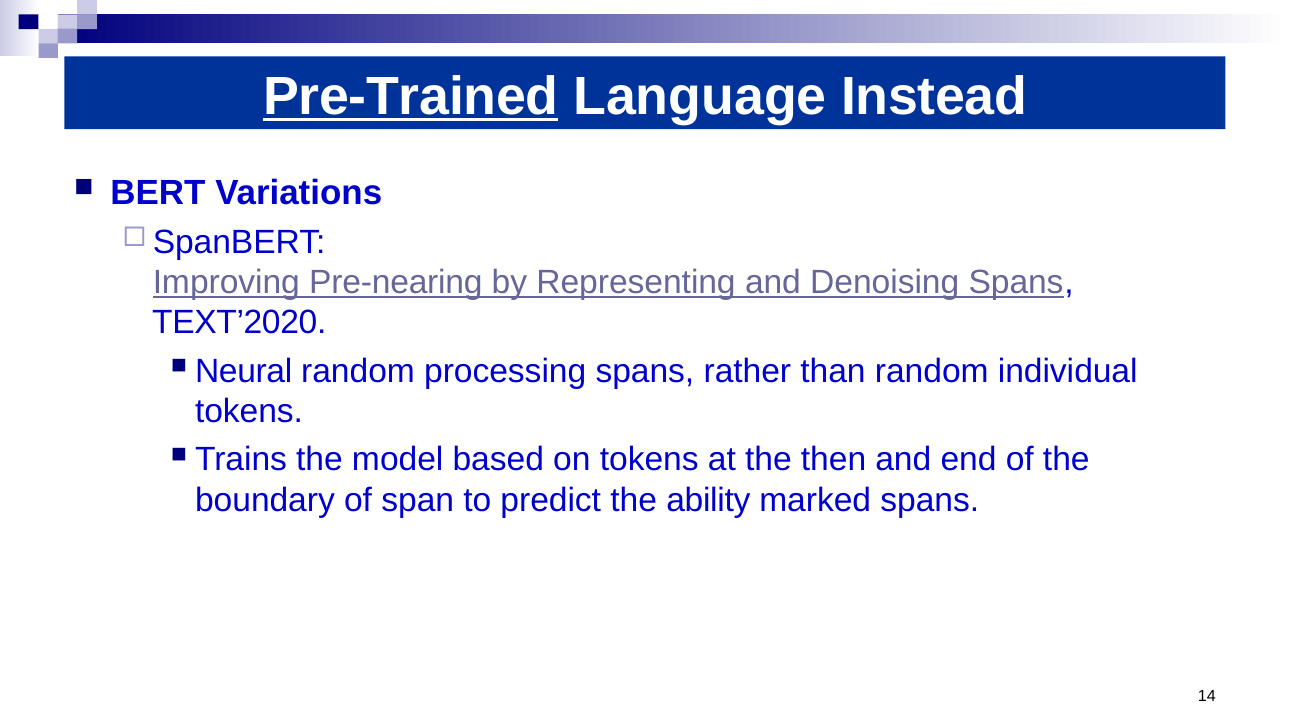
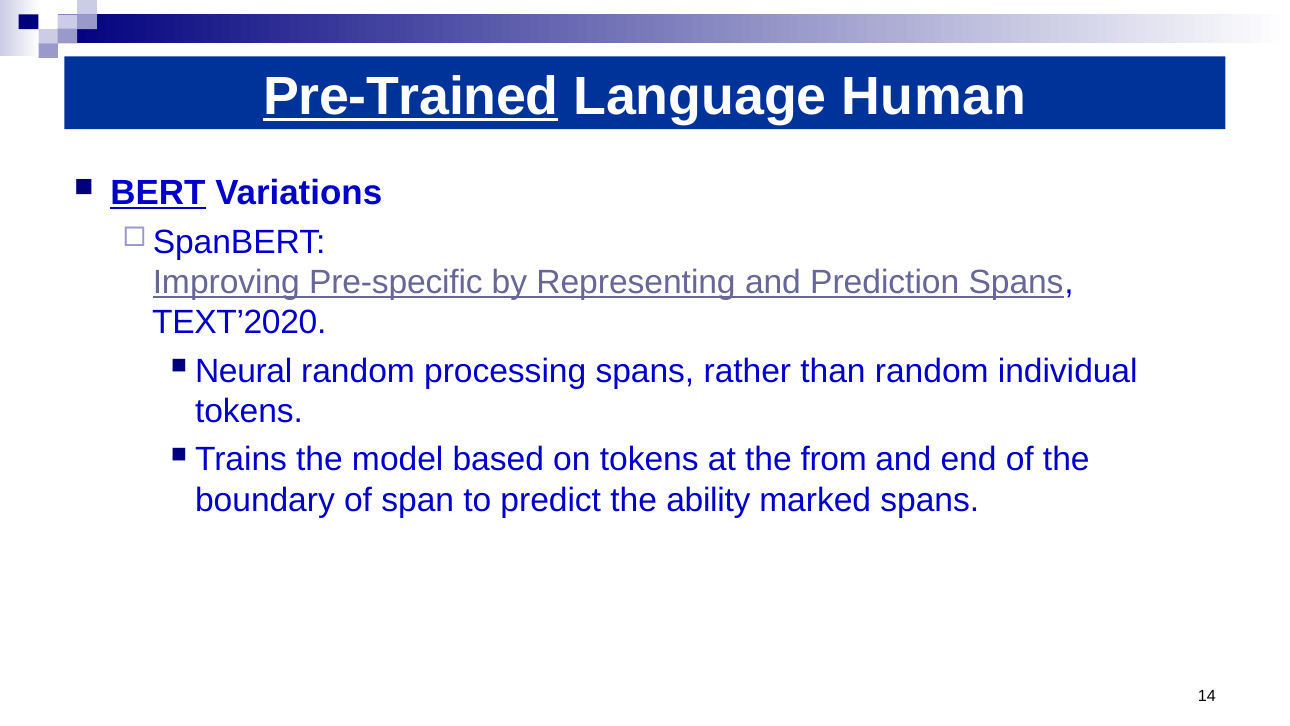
Instead: Instead -> Human
BERT underline: none -> present
Pre-nearing: Pre-nearing -> Pre-specific
Denoising: Denoising -> Prediction
then: then -> from
